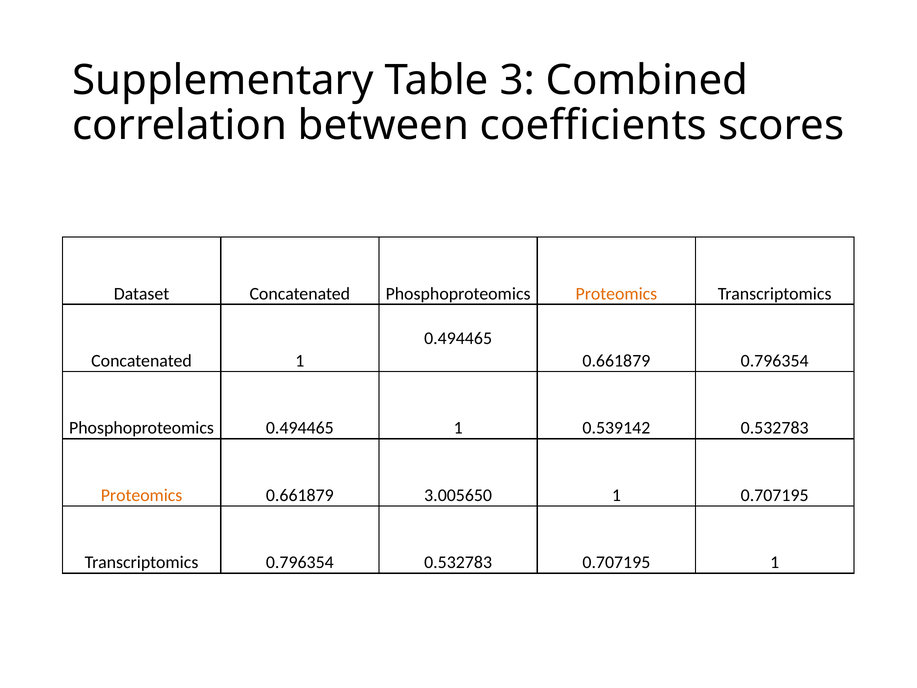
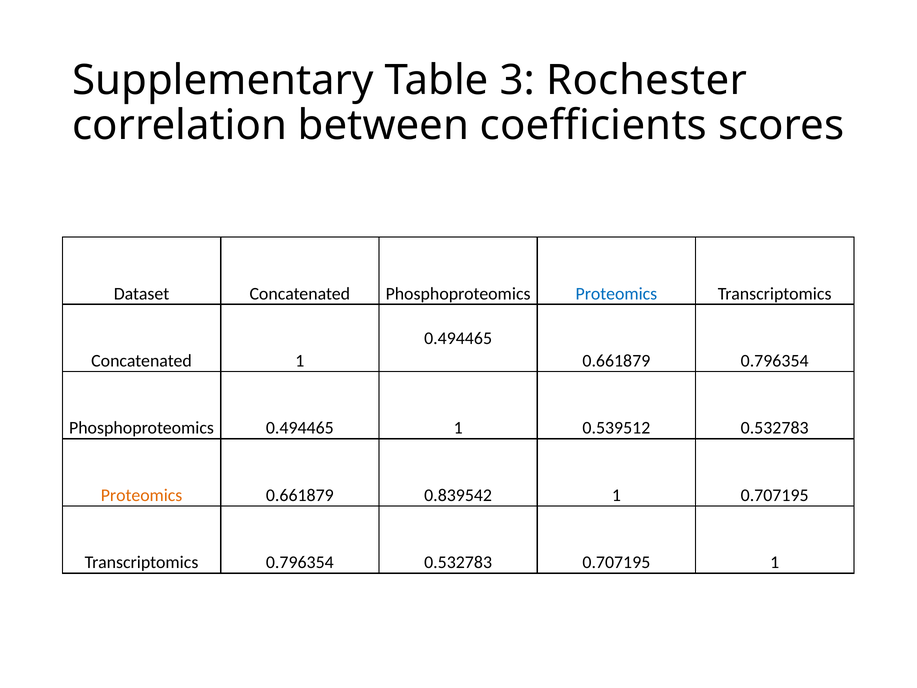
Combined: Combined -> Rochester
Proteomics at (616, 294) colour: orange -> blue
0.539142: 0.539142 -> 0.539512
3.005650: 3.005650 -> 0.839542
